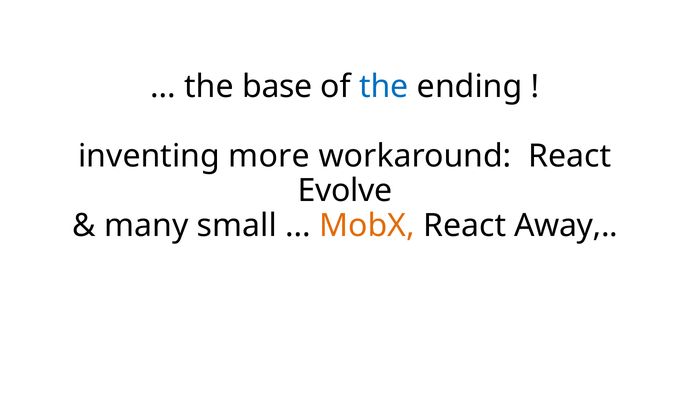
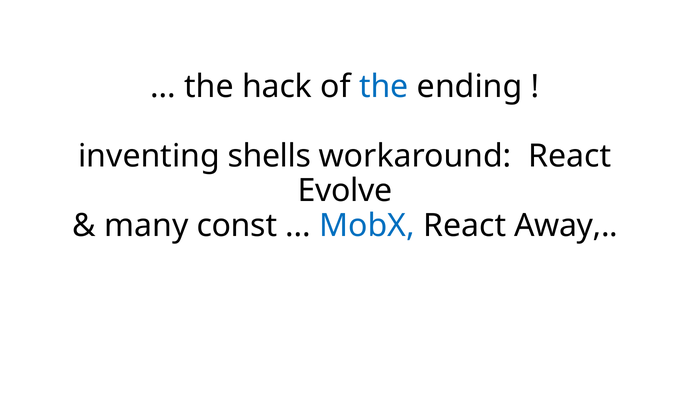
base: base -> hack
more: more -> shells
small: small -> const
MobX colour: orange -> blue
